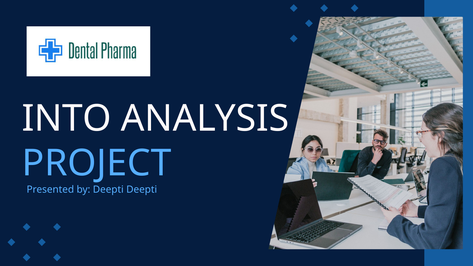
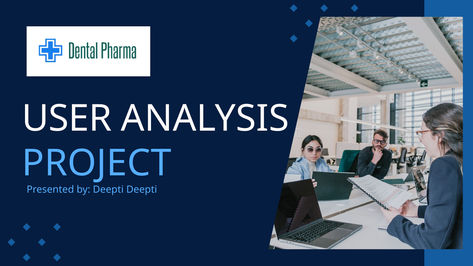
INTO: INTO -> USER
